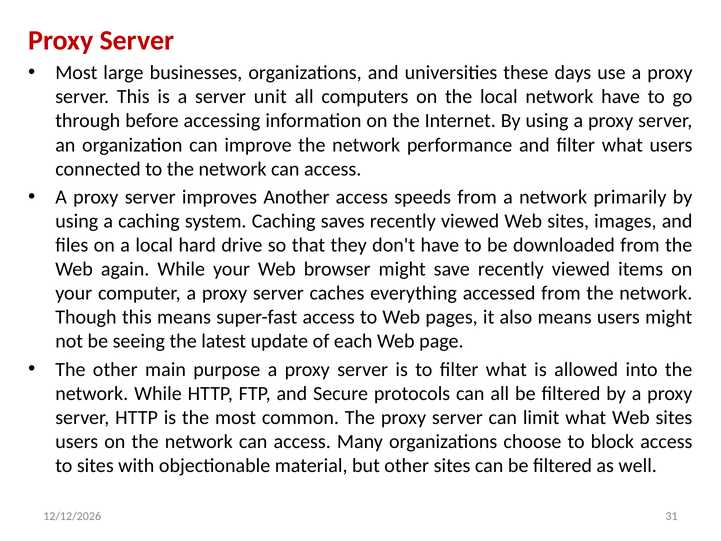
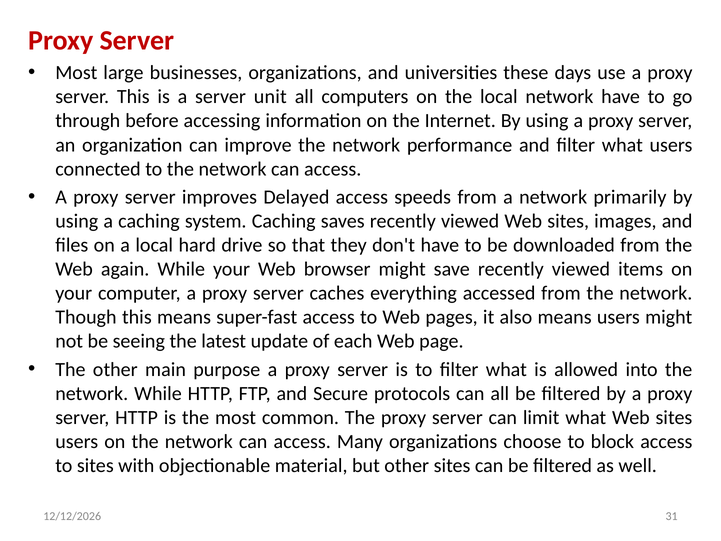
Another: Another -> Delayed
